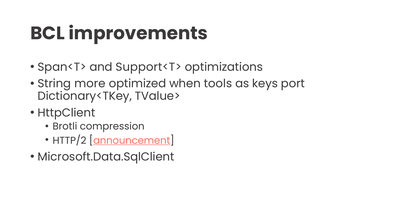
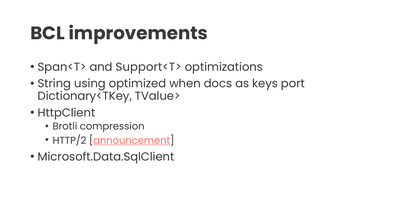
more: more -> using
tools: tools -> docs
